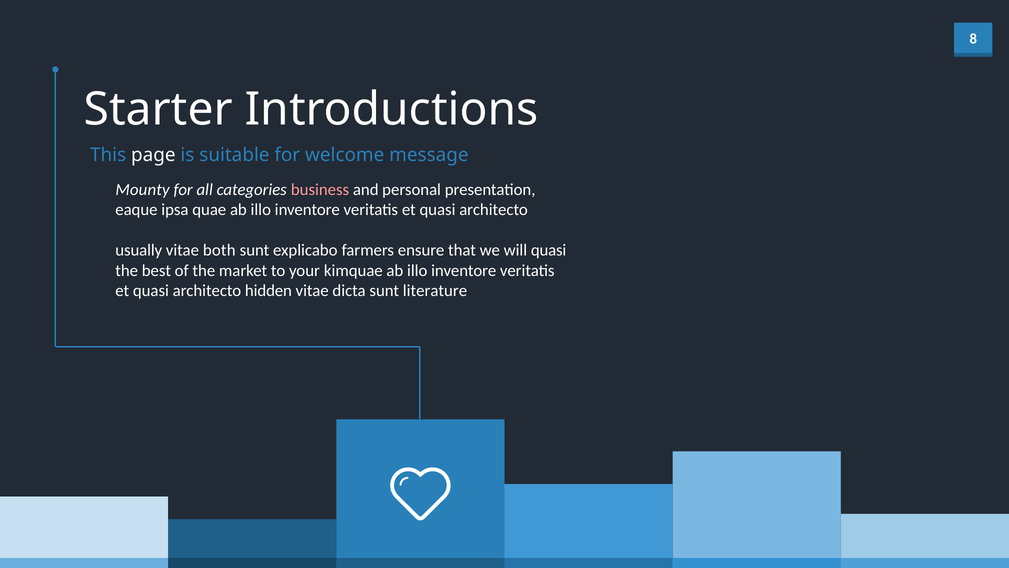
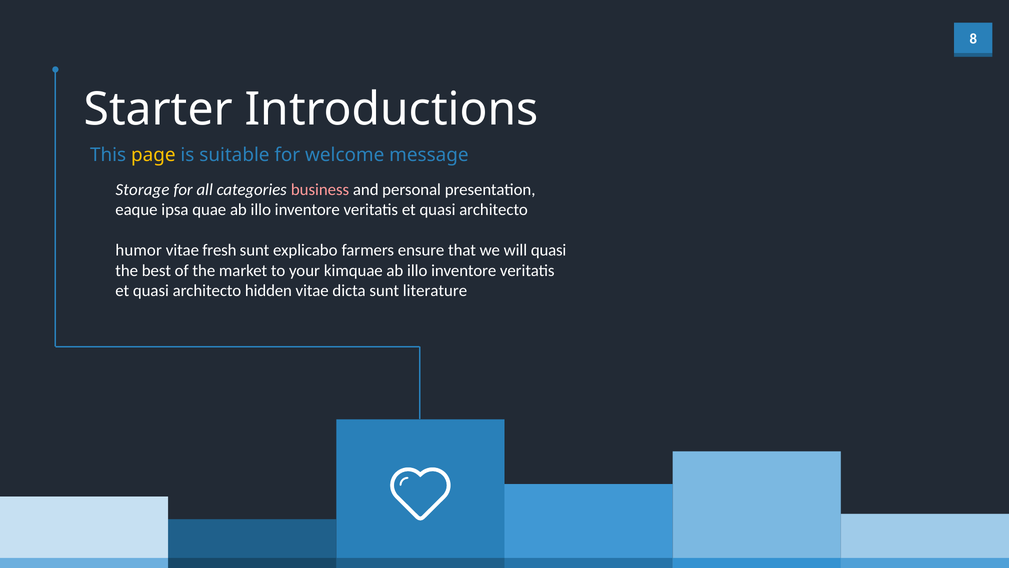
page colour: white -> yellow
Mounty: Mounty -> Storage
usually: usually -> humor
both: both -> fresh
